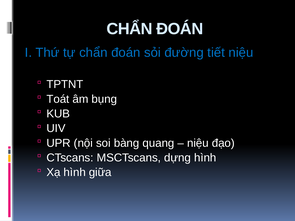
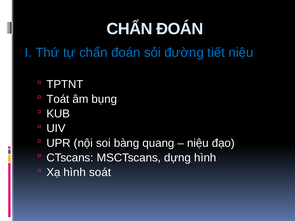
giữa: giữa -> soát
